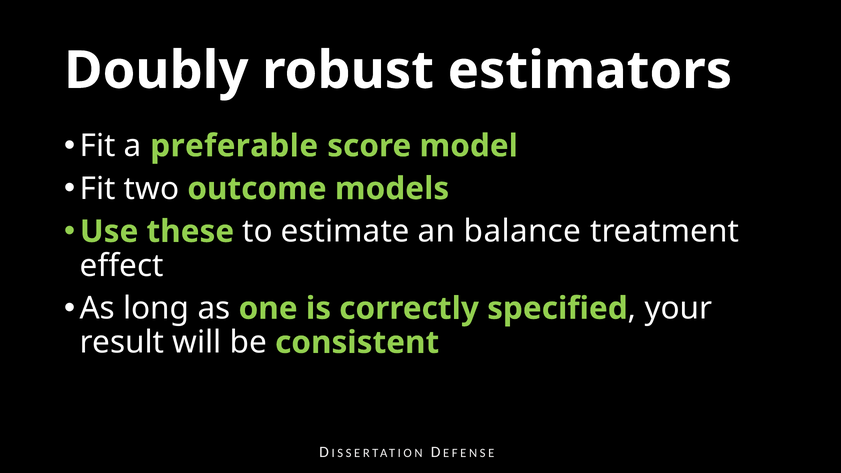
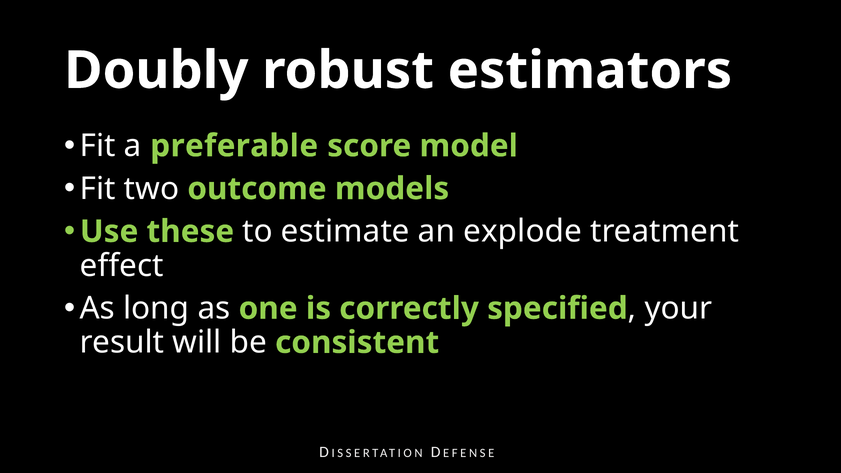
balance: balance -> explode
